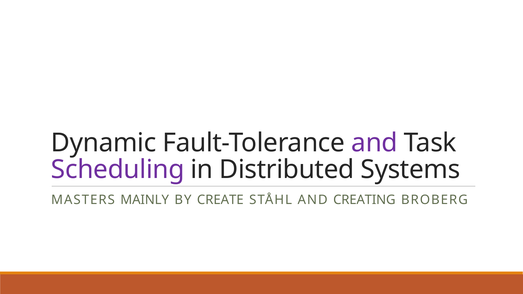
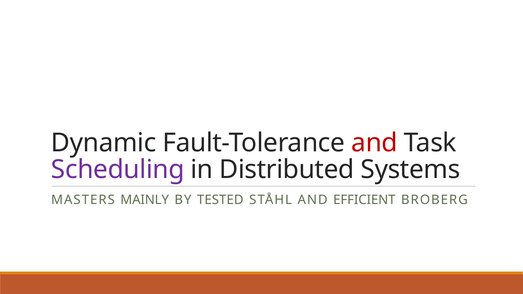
and at (374, 143) colour: purple -> red
CREATE: CREATE -> TESTED
CREATING: CREATING -> EFFICIENT
